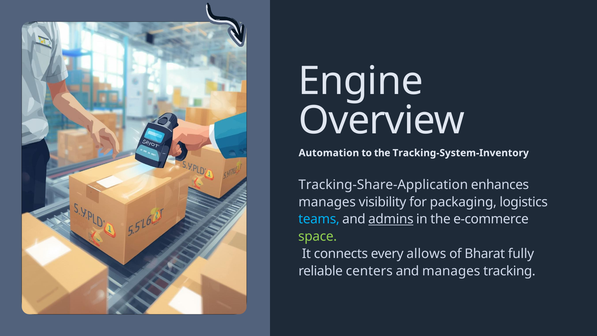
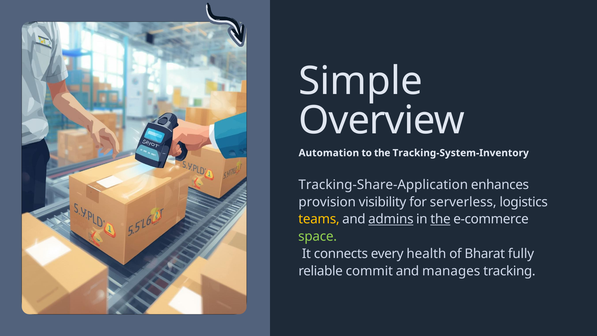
Engine: Engine -> Simple
manages at (327, 202): manages -> provision
packaging: packaging -> serverless
teams colour: light blue -> yellow
the at (441, 219) underline: none -> present
allows: allows -> health
centers: centers -> commit
